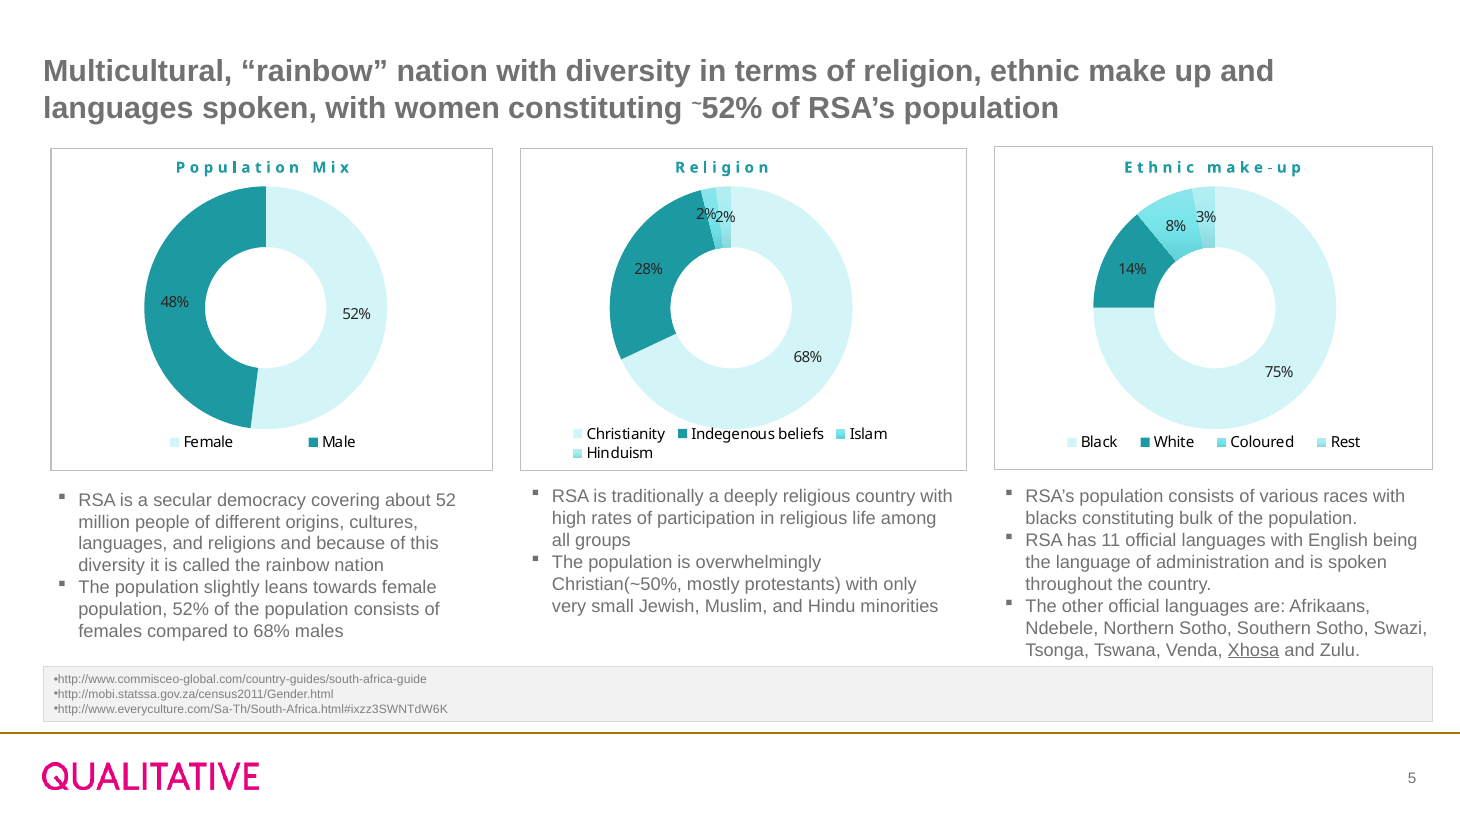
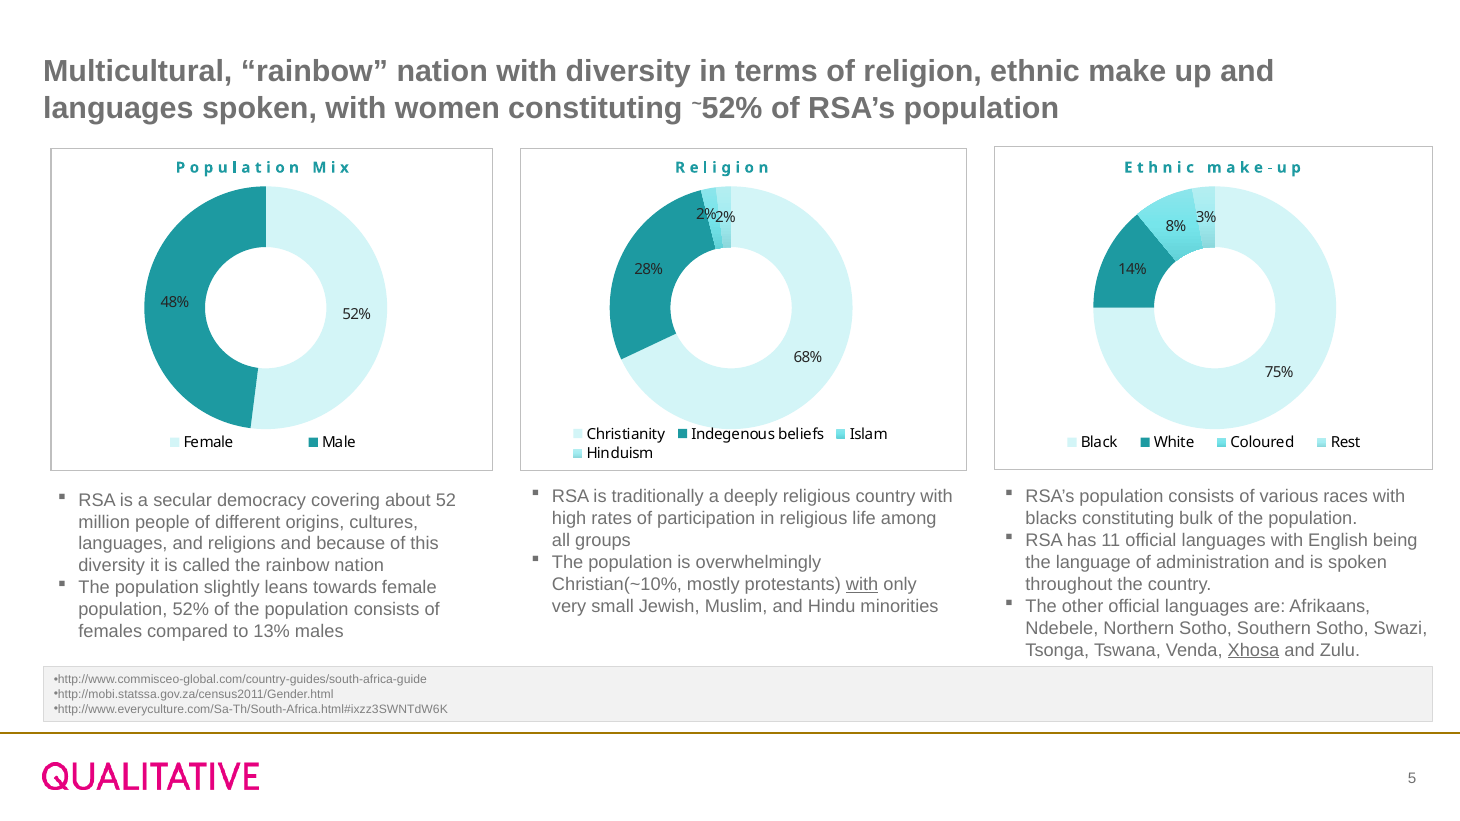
Christian(~50%: Christian(~50% -> Christian(~10%
with at (862, 585) underline: none -> present
to 68%: 68% -> 13%
